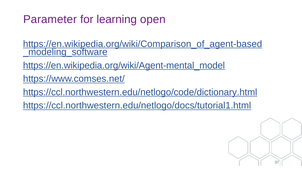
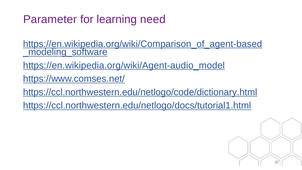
open: open -> need
https://en.wikipedia.org/wiki/Agent-mental_model: https://en.wikipedia.org/wiki/Agent-mental_model -> https://en.wikipedia.org/wiki/Agent-audio_model
